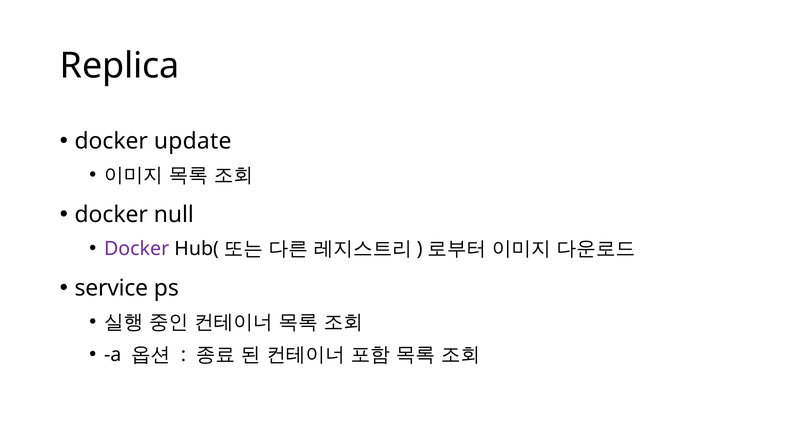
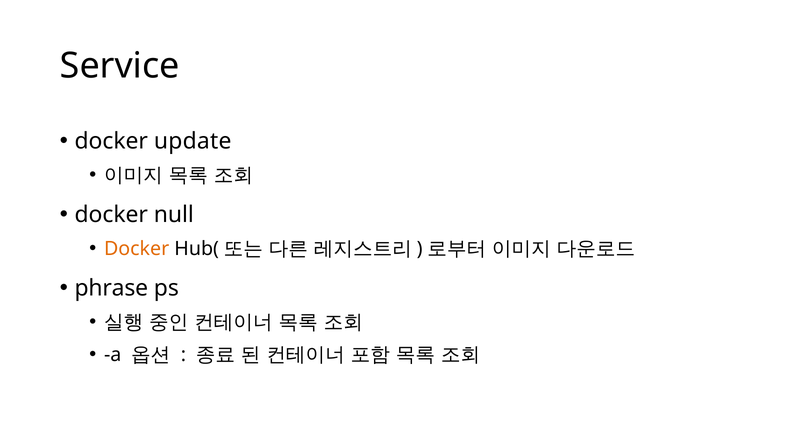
Replica: Replica -> Service
Docker at (137, 249) colour: purple -> orange
service: service -> phrase
